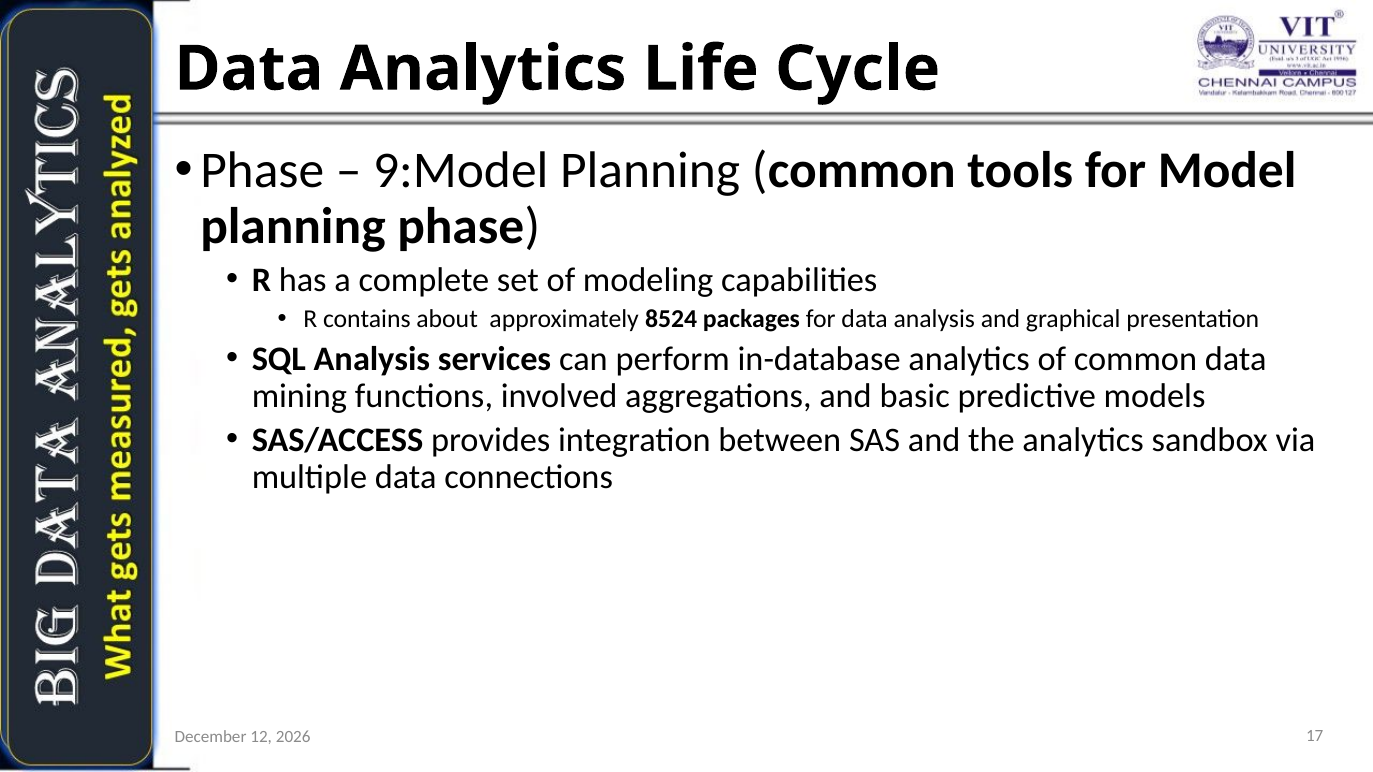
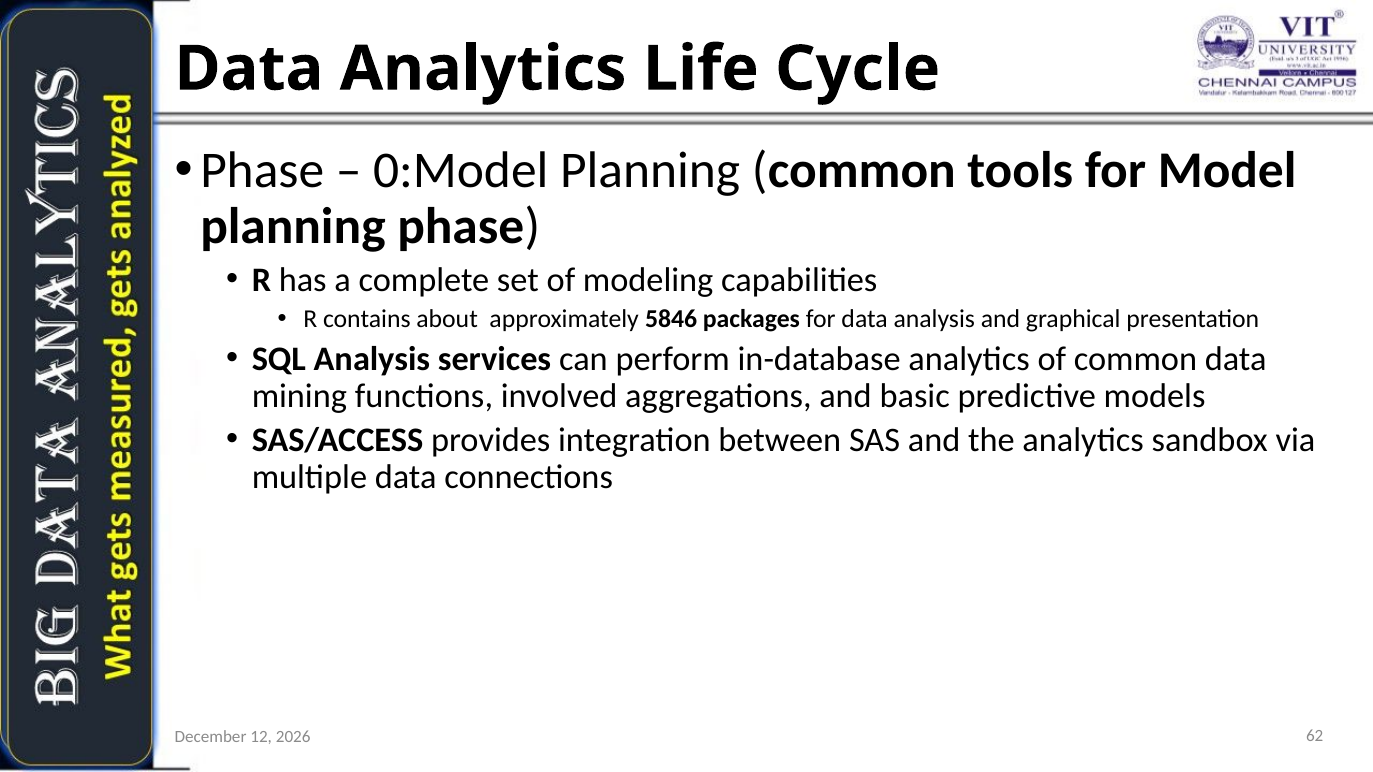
9:Model: 9:Model -> 0:Model
8524: 8524 -> 5846
17: 17 -> 62
